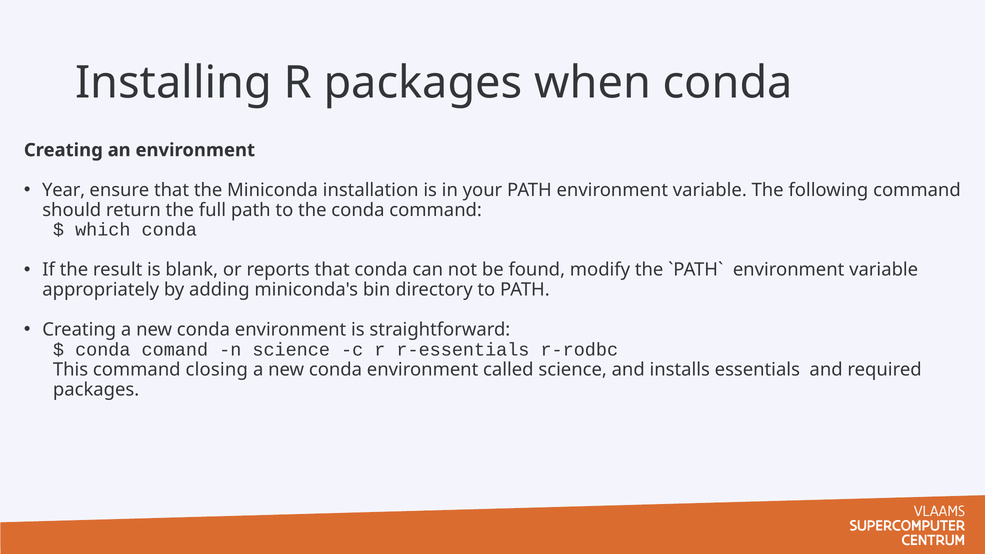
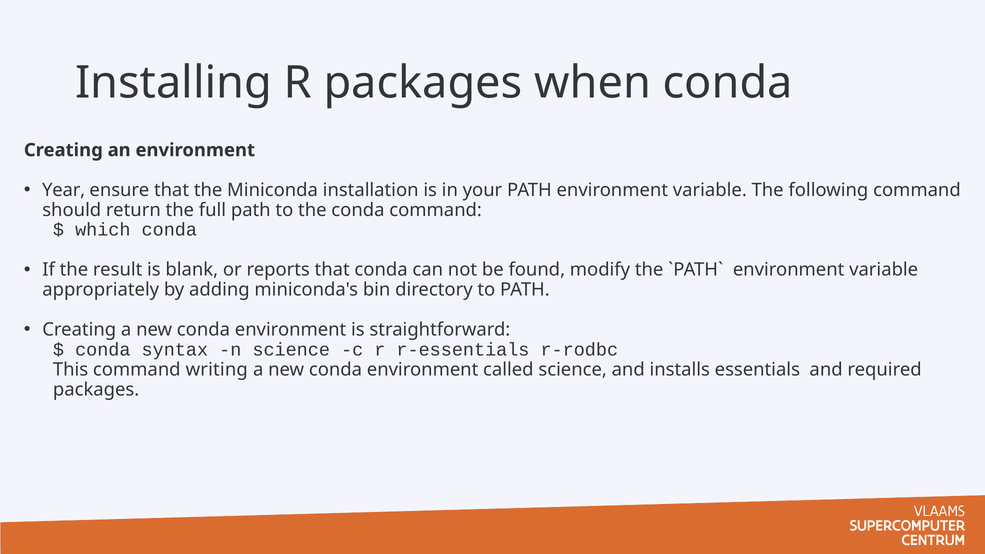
comand: comand -> syntax
closing: closing -> writing
